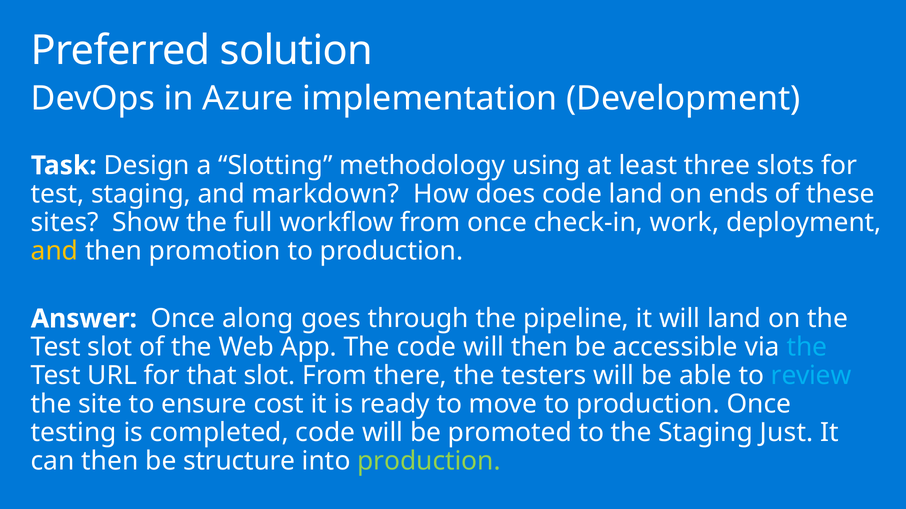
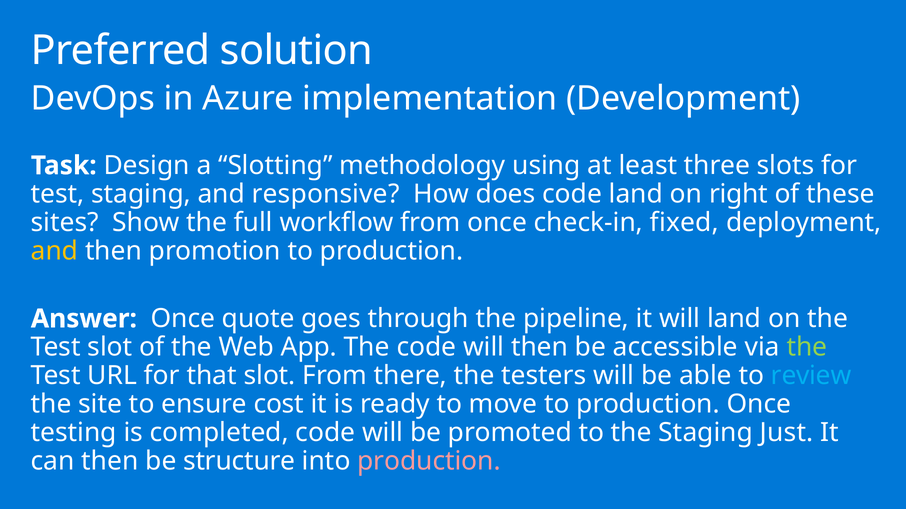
markdown: markdown -> responsive
ends: ends -> right
work: work -> fixed
along: along -> quote
the at (807, 348) colour: light blue -> light green
production at (429, 462) colour: light green -> pink
